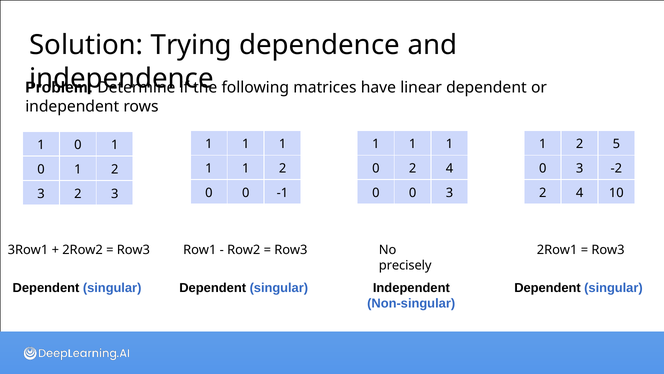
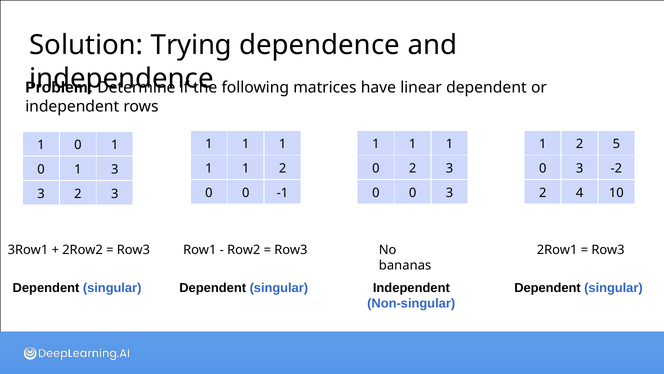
0 2 4: 4 -> 3
0 1 2: 2 -> 3
precisely: precisely -> bananas
